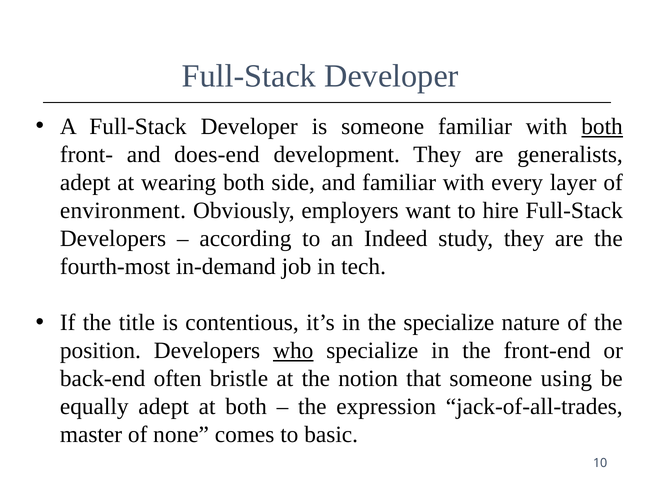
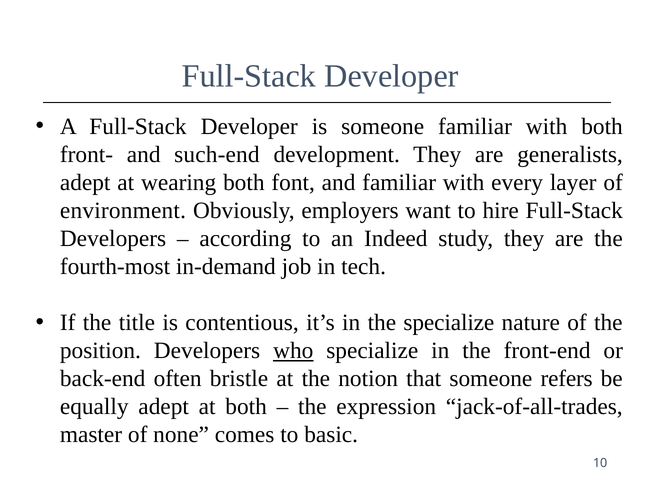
both at (602, 126) underline: present -> none
does-end: does-end -> such-end
side: side -> font
using: using -> refers
